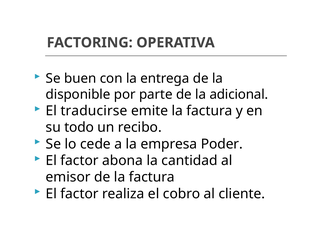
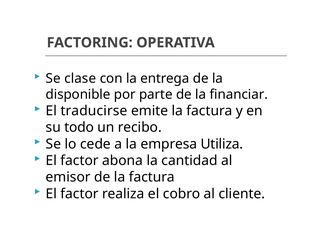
buen: buen -> clase
adicional: adicional -> financiar
Poder: Poder -> Utiliza
